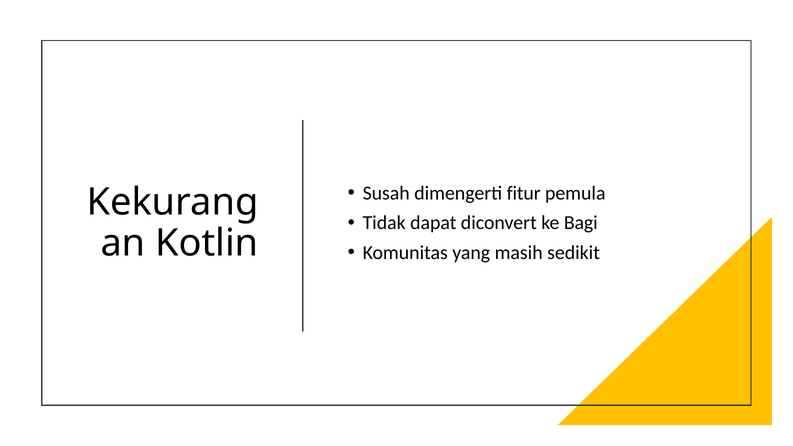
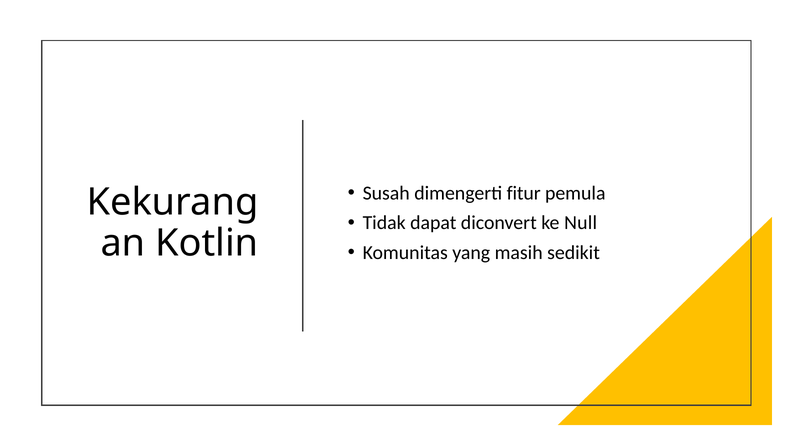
Bagi: Bagi -> Null
